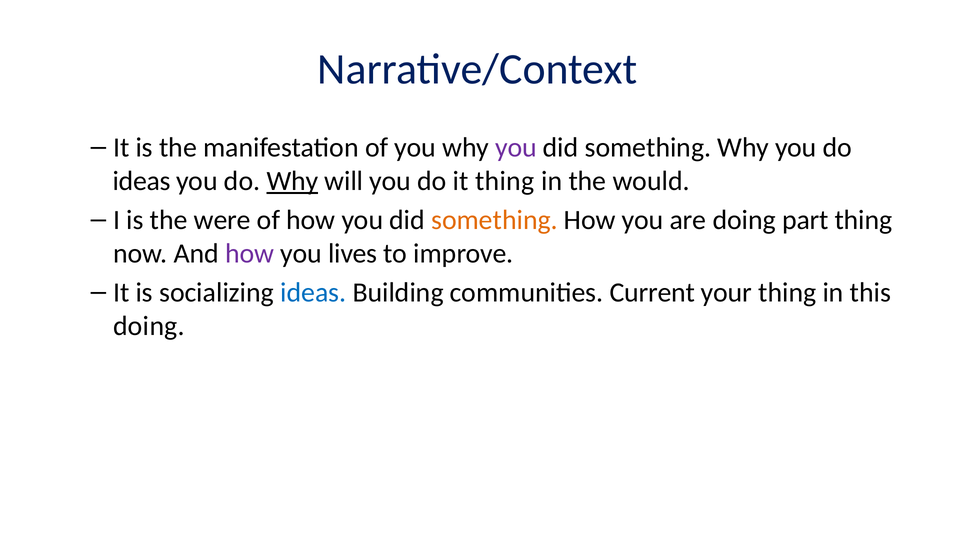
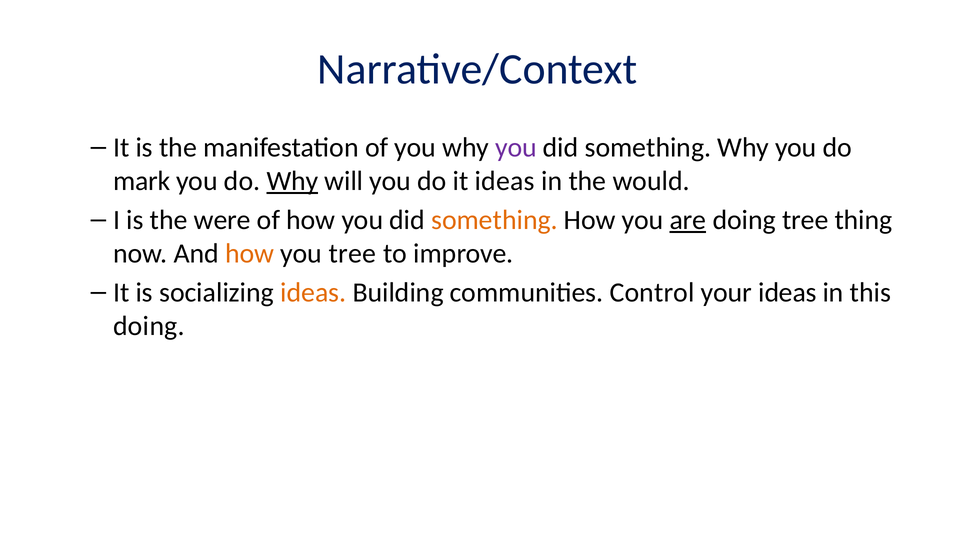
ideas at (142, 181): ideas -> mark
it thing: thing -> ideas
are underline: none -> present
doing part: part -> tree
how at (250, 254) colour: purple -> orange
you lives: lives -> tree
ideas at (313, 293) colour: blue -> orange
Current: Current -> Control
your thing: thing -> ideas
